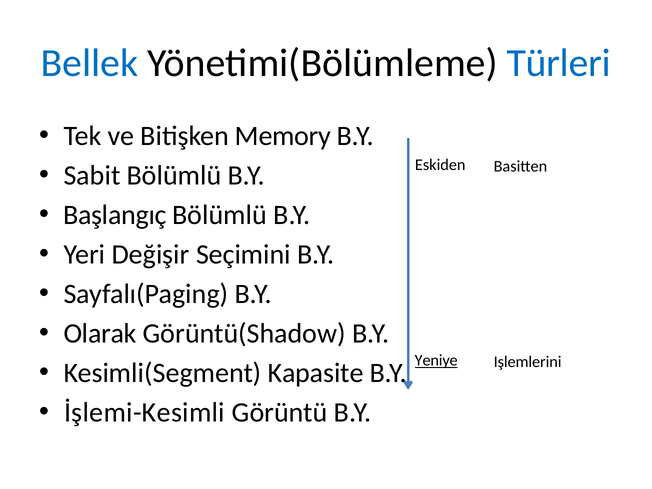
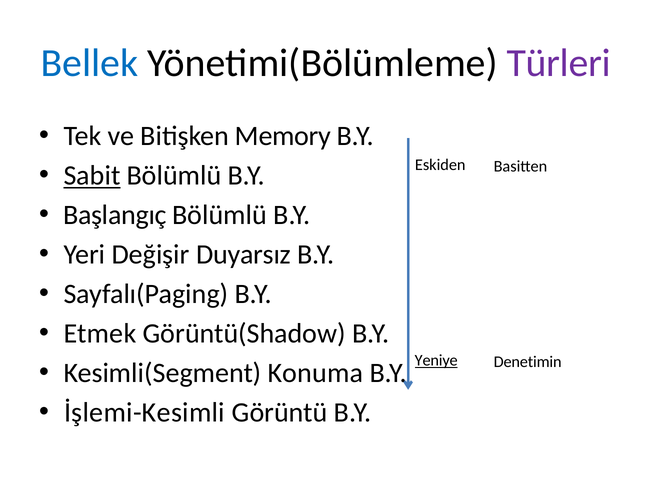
Türleri colour: blue -> purple
Sabit underline: none -> present
Seçimini: Seçimini -> Duyarsız
Olarak: Olarak -> Etmek
Işlemlerini: Işlemlerini -> Denetimin
Kapasite: Kapasite -> Konuma
